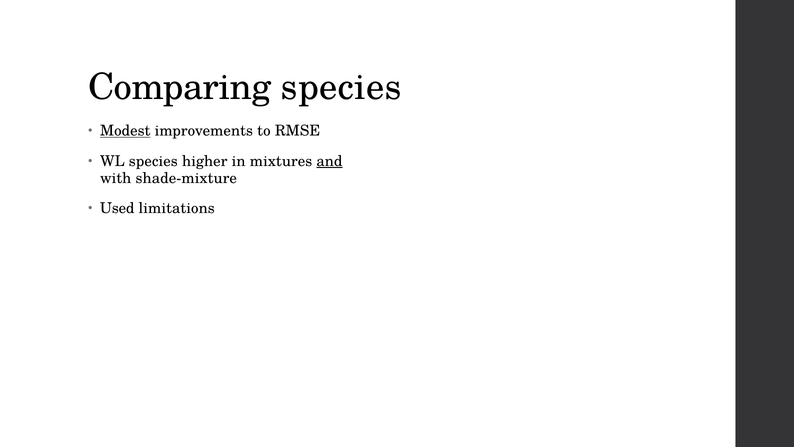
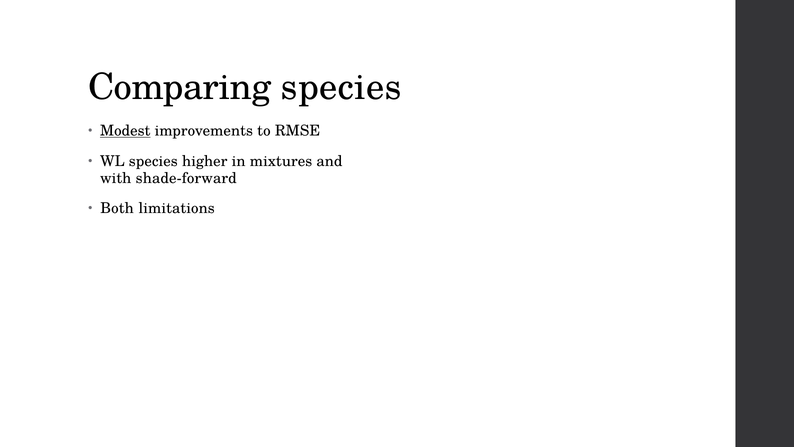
and underline: present -> none
shade-mixture: shade-mixture -> shade-forward
Used: Used -> Both
